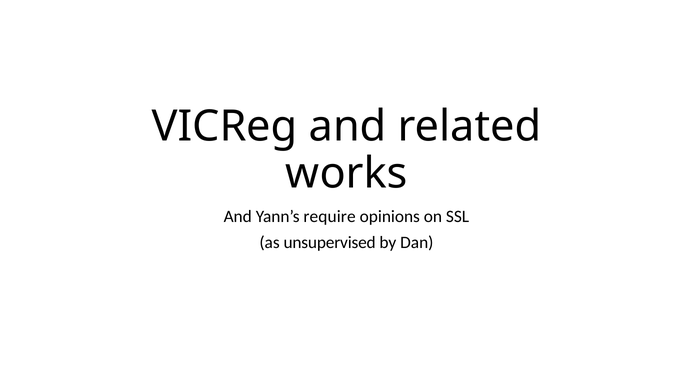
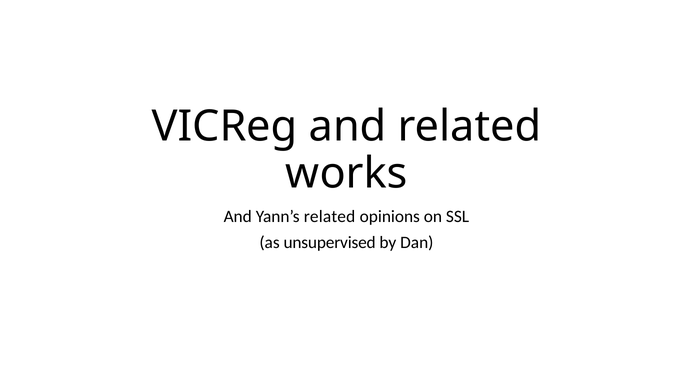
Yann’s require: require -> related
